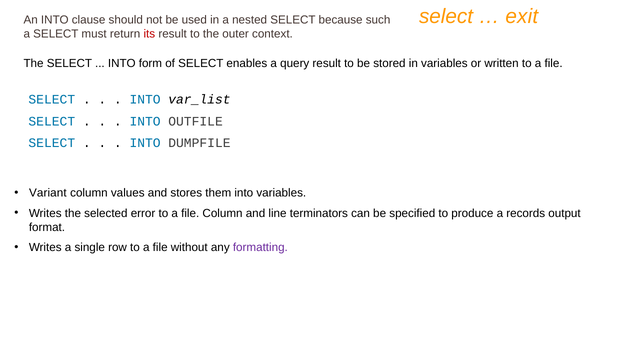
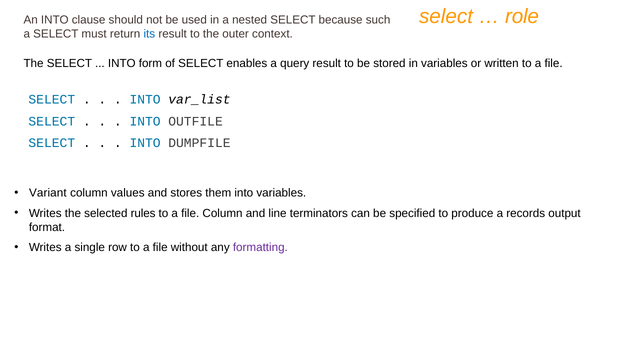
exit: exit -> role
its colour: red -> blue
error: error -> rules
